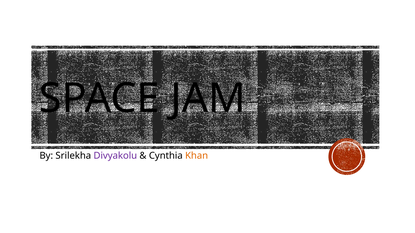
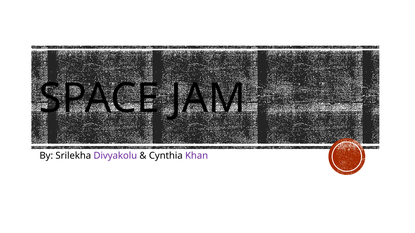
Khan colour: orange -> purple
